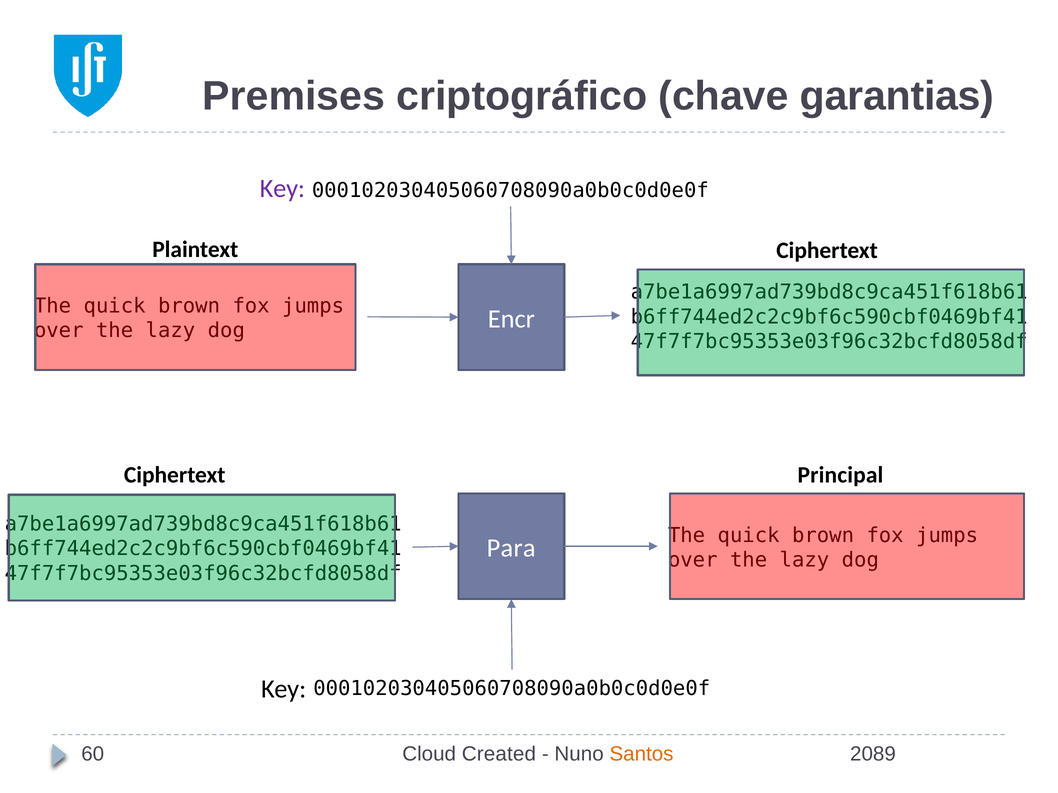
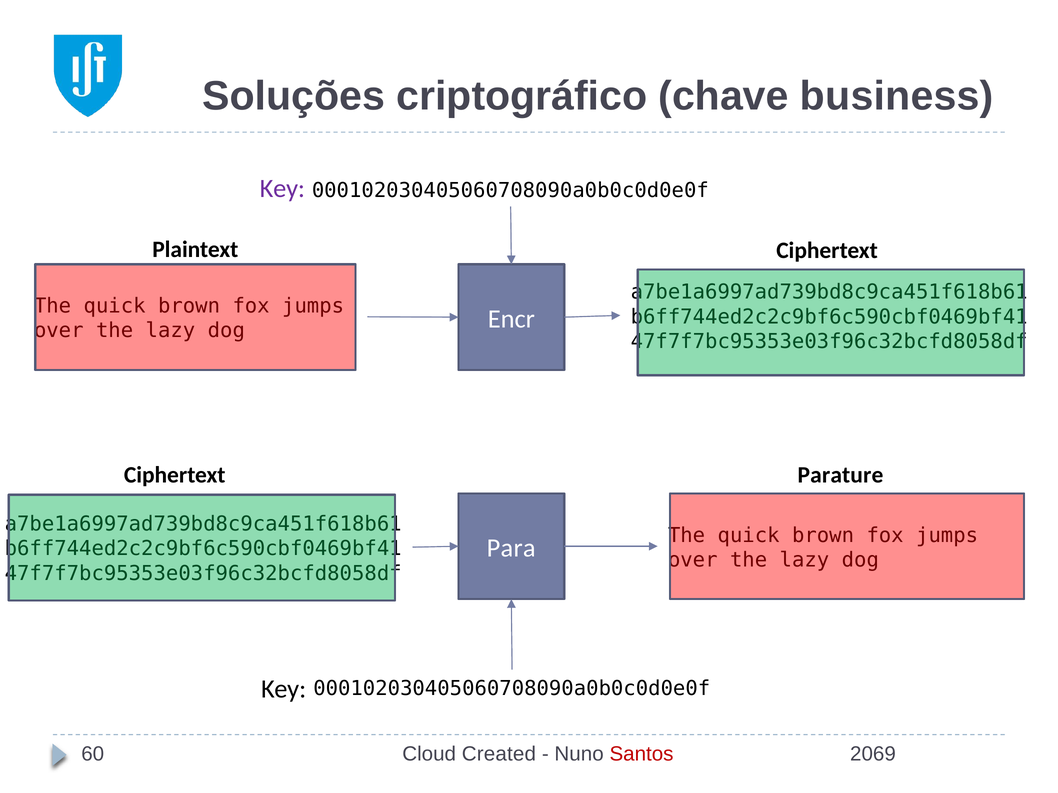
Premises: Premises -> Soluções
garantias: garantias -> business
Principal: Principal -> Parature
Santos colour: orange -> red
2089: 2089 -> 2069
